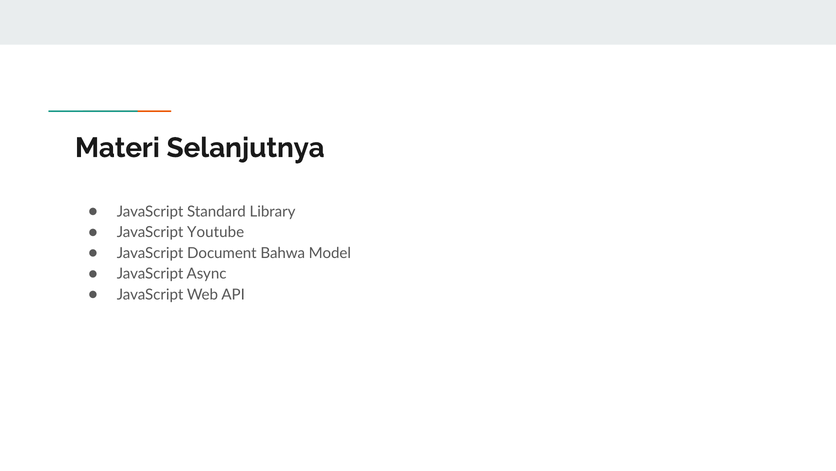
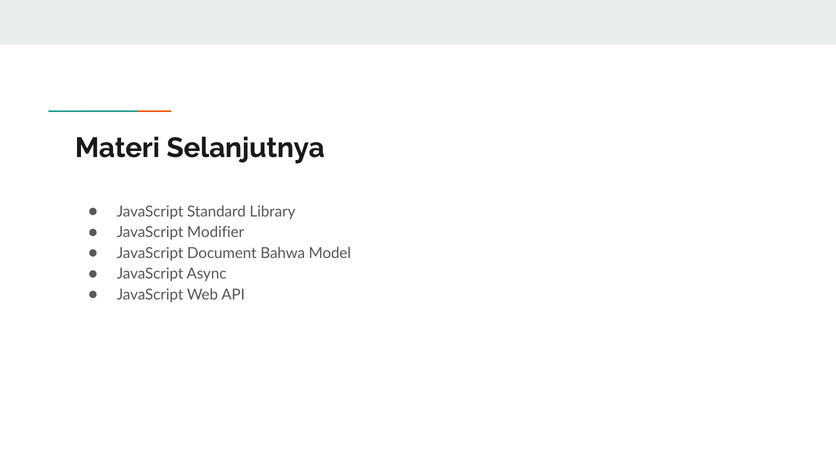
Youtube: Youtube -> Modifier
